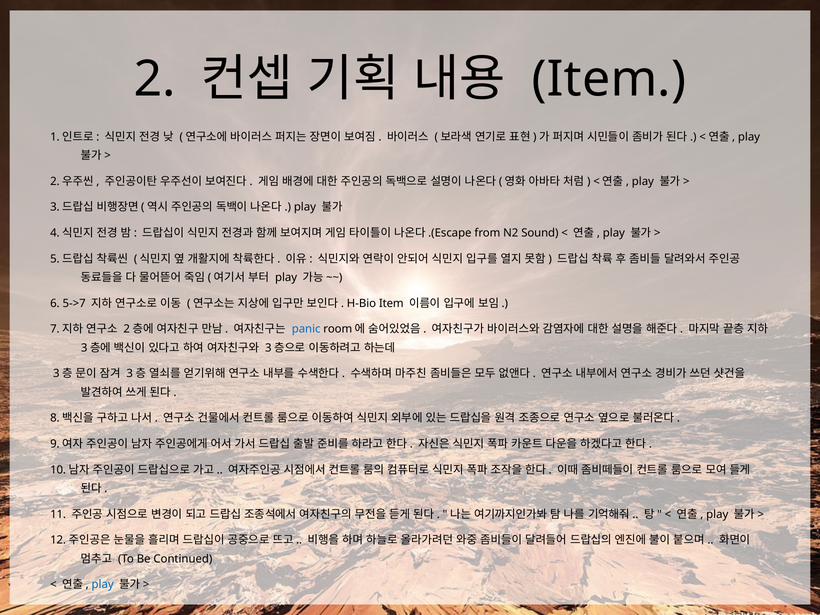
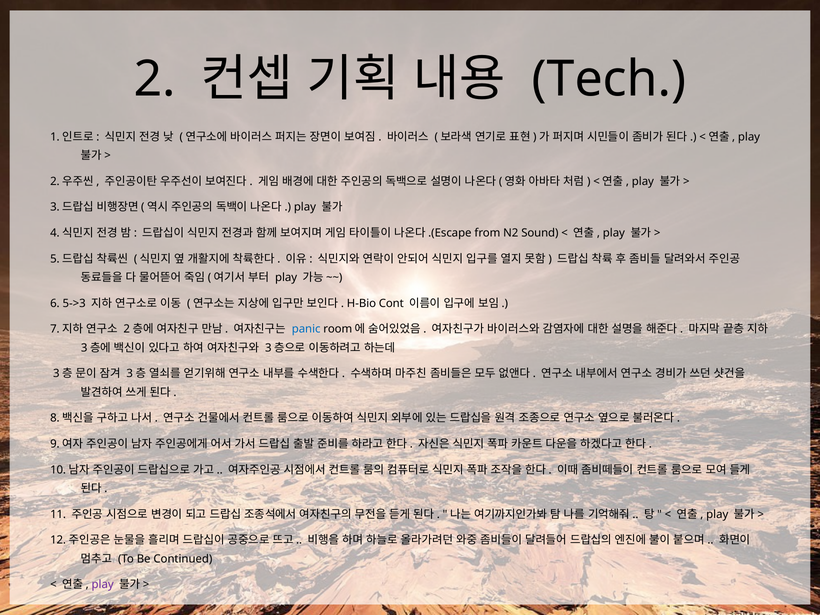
Item at (609, 79): Item -> Tech
5->7: 5->7 -> 5->3
H-Bio Item: Item -> Cont
play at (103, 585) colour: blue -> purple
